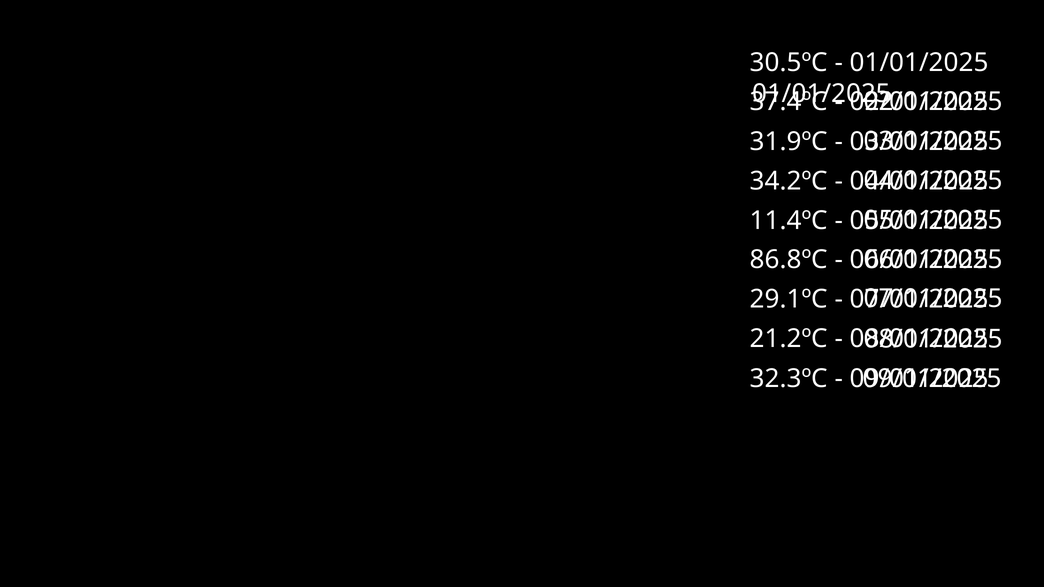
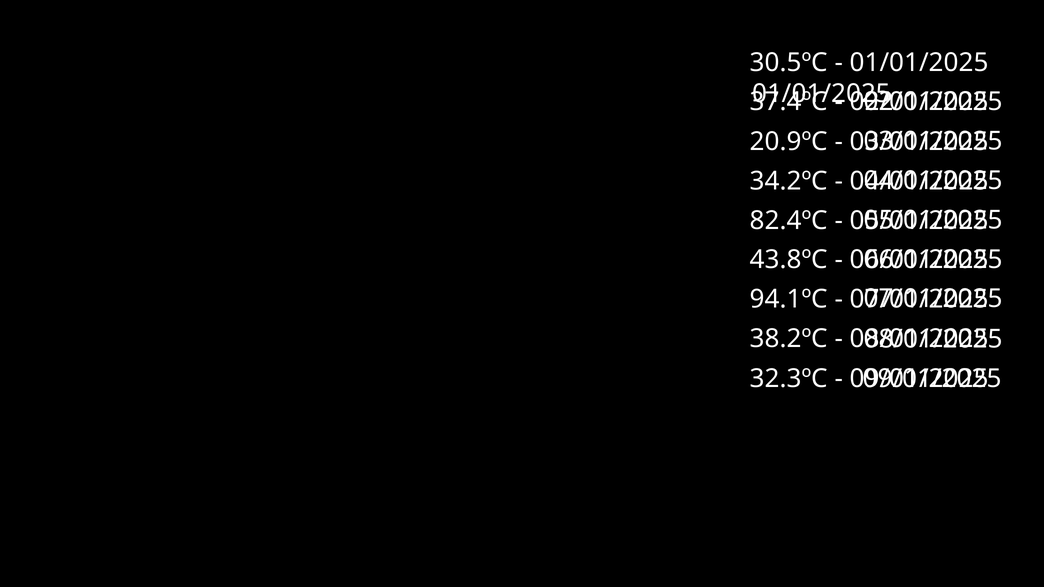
31.9ºC: 31.9ºC -> 20.9ºC
11.4ºC: 11.4ºC -> 82.4ºC
86.8ºC: 86.8ºC -> 43.8ºC
29.1ºC: 29.1ºC -> 94.1ºC
21.2ºC: 21.2ºC -> 38.2ºC
